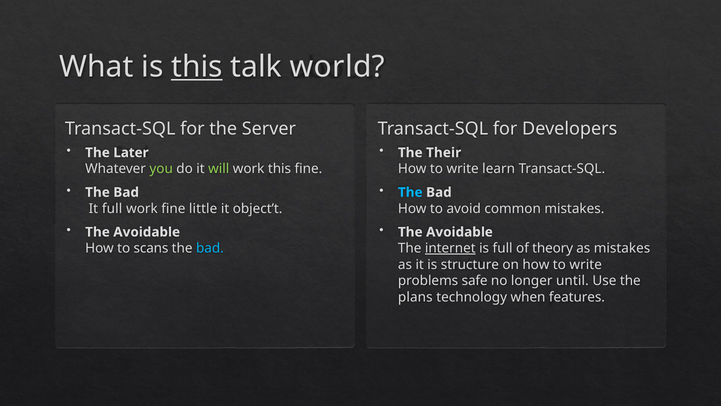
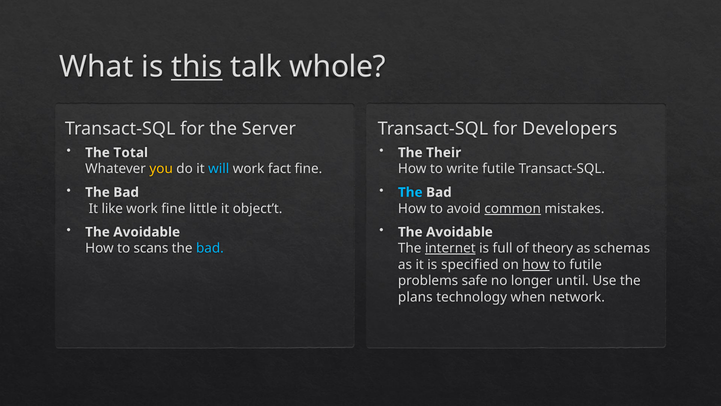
world: world -> whole
Later: Later -> Total
you colour: light green -> yellow
will colour: light green -> light blue
work this: this -> fact
write learn: learn -> futile
It full: full -> like
common underline: none -> present
as mistakes: mistakes -> schemas
structure: structure -> specified
how at (536, 264) underline: none -> present
write at (586, 264): write -> futile
features: features -> network
